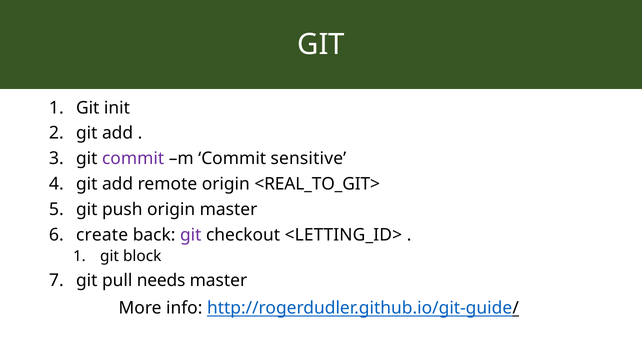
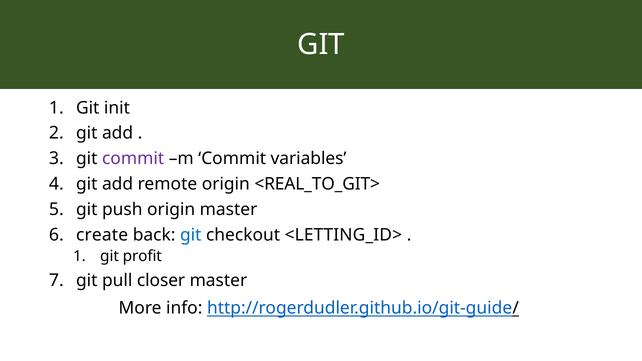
sensitive: sensitive -> variables
git at (191, 235) colour: purple -> blue
block: block -> profit
needs: needs -> closer
